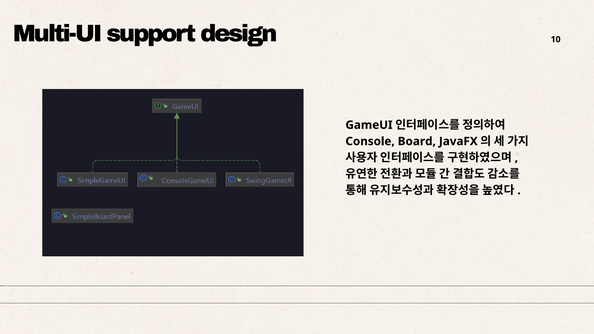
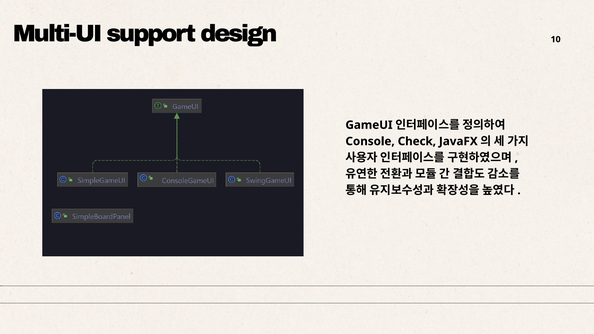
Board: Board -> Check
